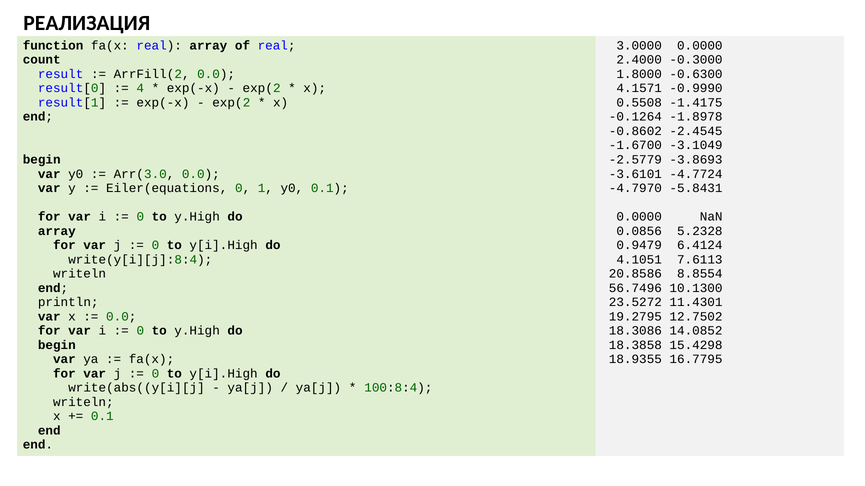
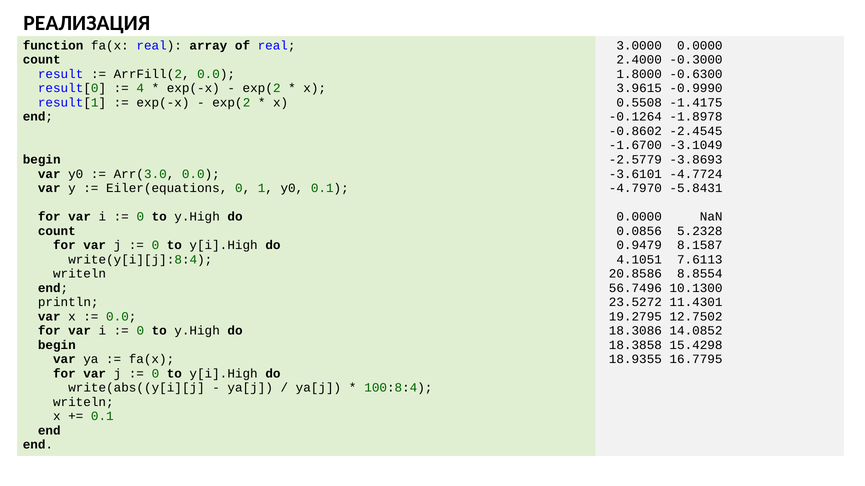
4.1571: 4.1571 -> 3.9615
array at (57, 231): array -> count
6.4124: 6.4124 -> 8.1587
